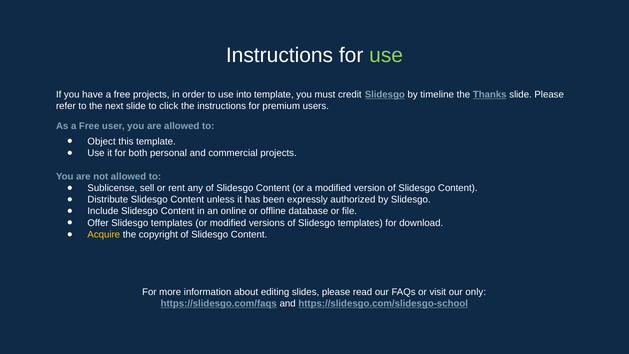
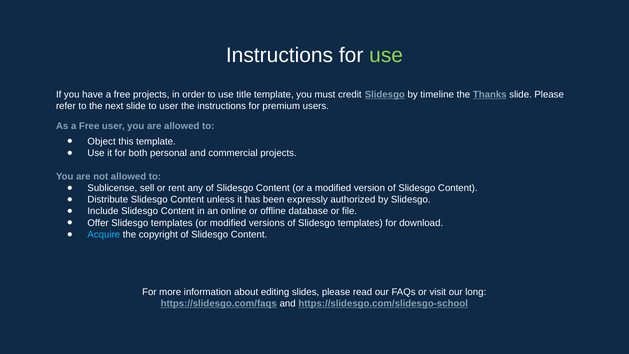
into: into -> title
to click: click -> user
Acquire colour: yellow -> light blue
only: only -> long
